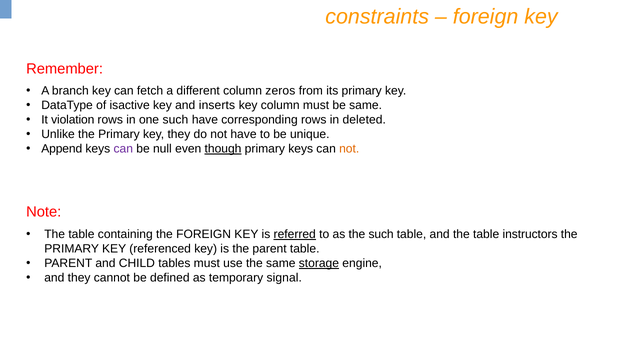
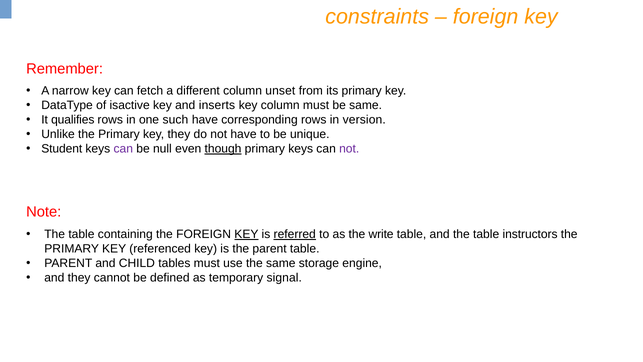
branch: branch -> narrow
zeros: zeros -> unset
violation: violation -> qualifies
deleted: deleted -> version
Append: Append -> Student
not at (349, 149) colour: orange -> purple
KEY at (246, 234) underline: none -> present
the such: such -> write
storage underline: present -> none
